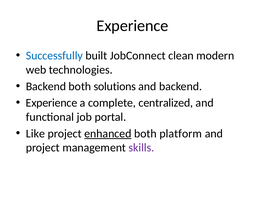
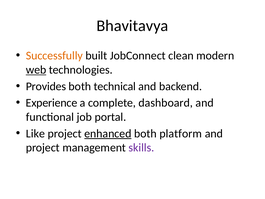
Experience at (132, 26): Experience -> Bhavitavya
Successfully colour: blue -> orange
web underline: none -> present
Backend at (46, 86): Backend -> Provides
solutions: solutions -> technical
centralized: centralized -> dashboard
